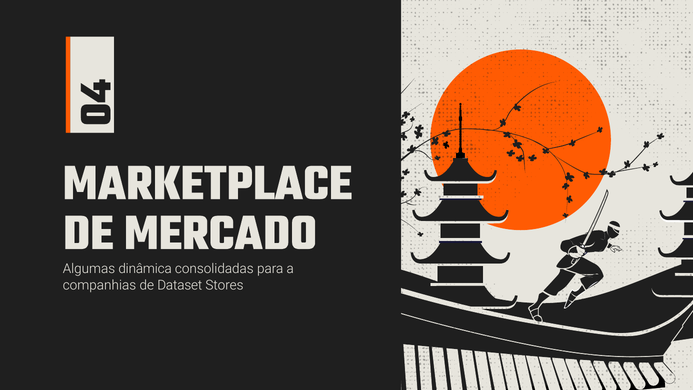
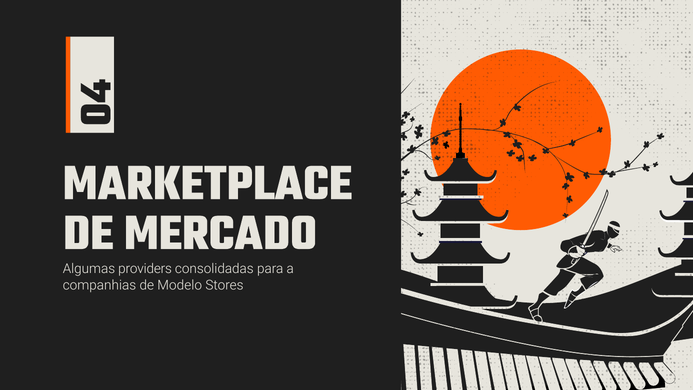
dinâmica: dinâmica -> providers
Dataset: Dataset -> Modelo
